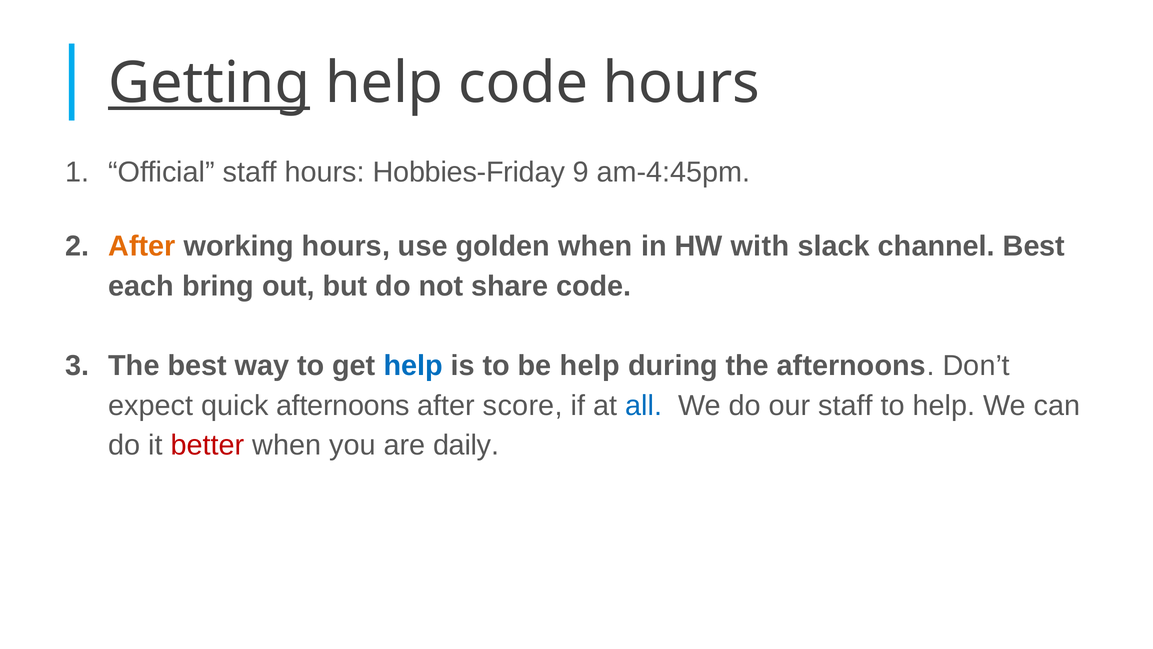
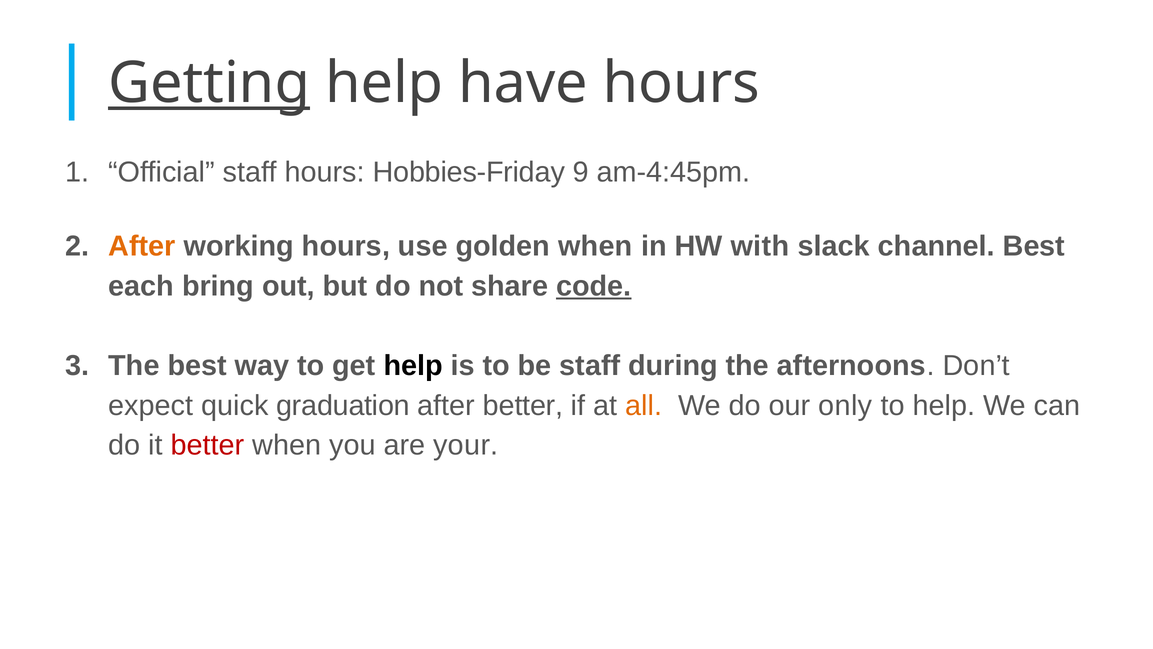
help code: code -> have
code at (594, 286) underline: none -> present
help at (413, 366) colour: blue -> black
be help: help -> staff
quick afternoons: afternoons -> graduation
after score: score -> better
all colour: blue -> orange
our staff: staff -> only
daily: daily -> your
